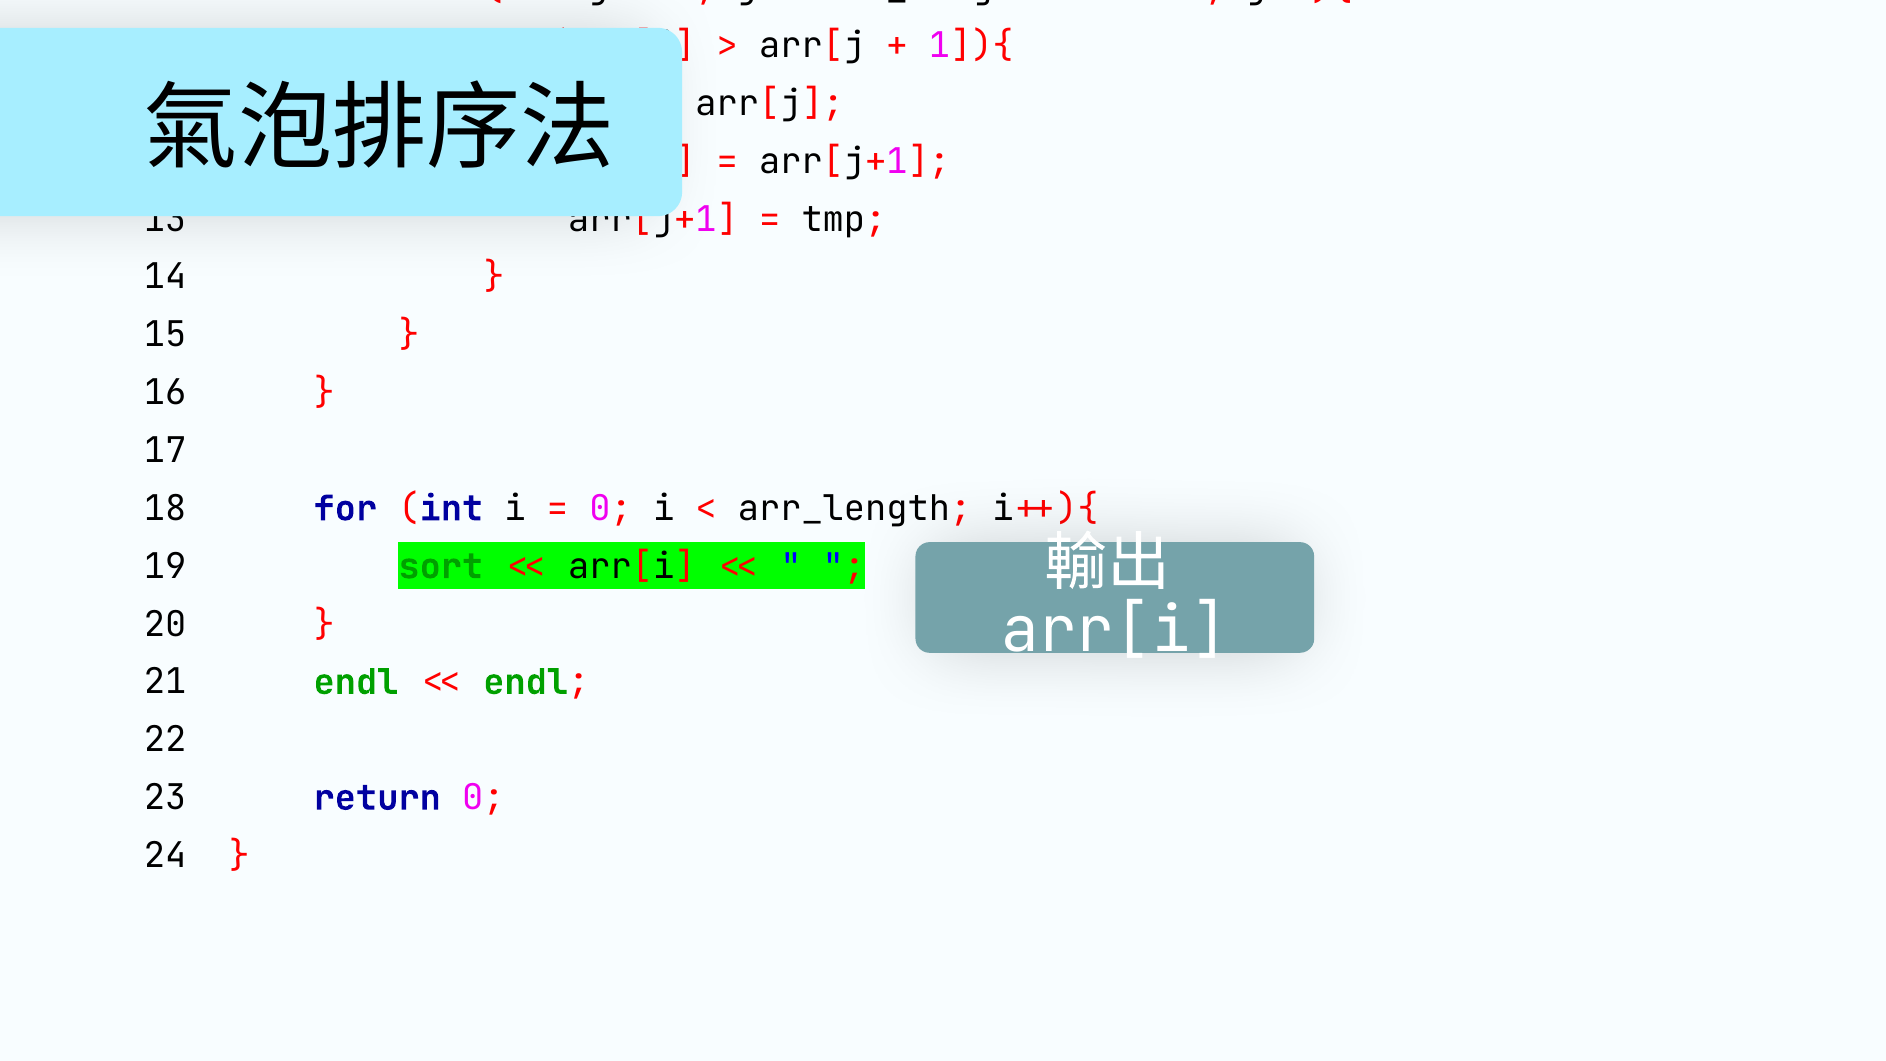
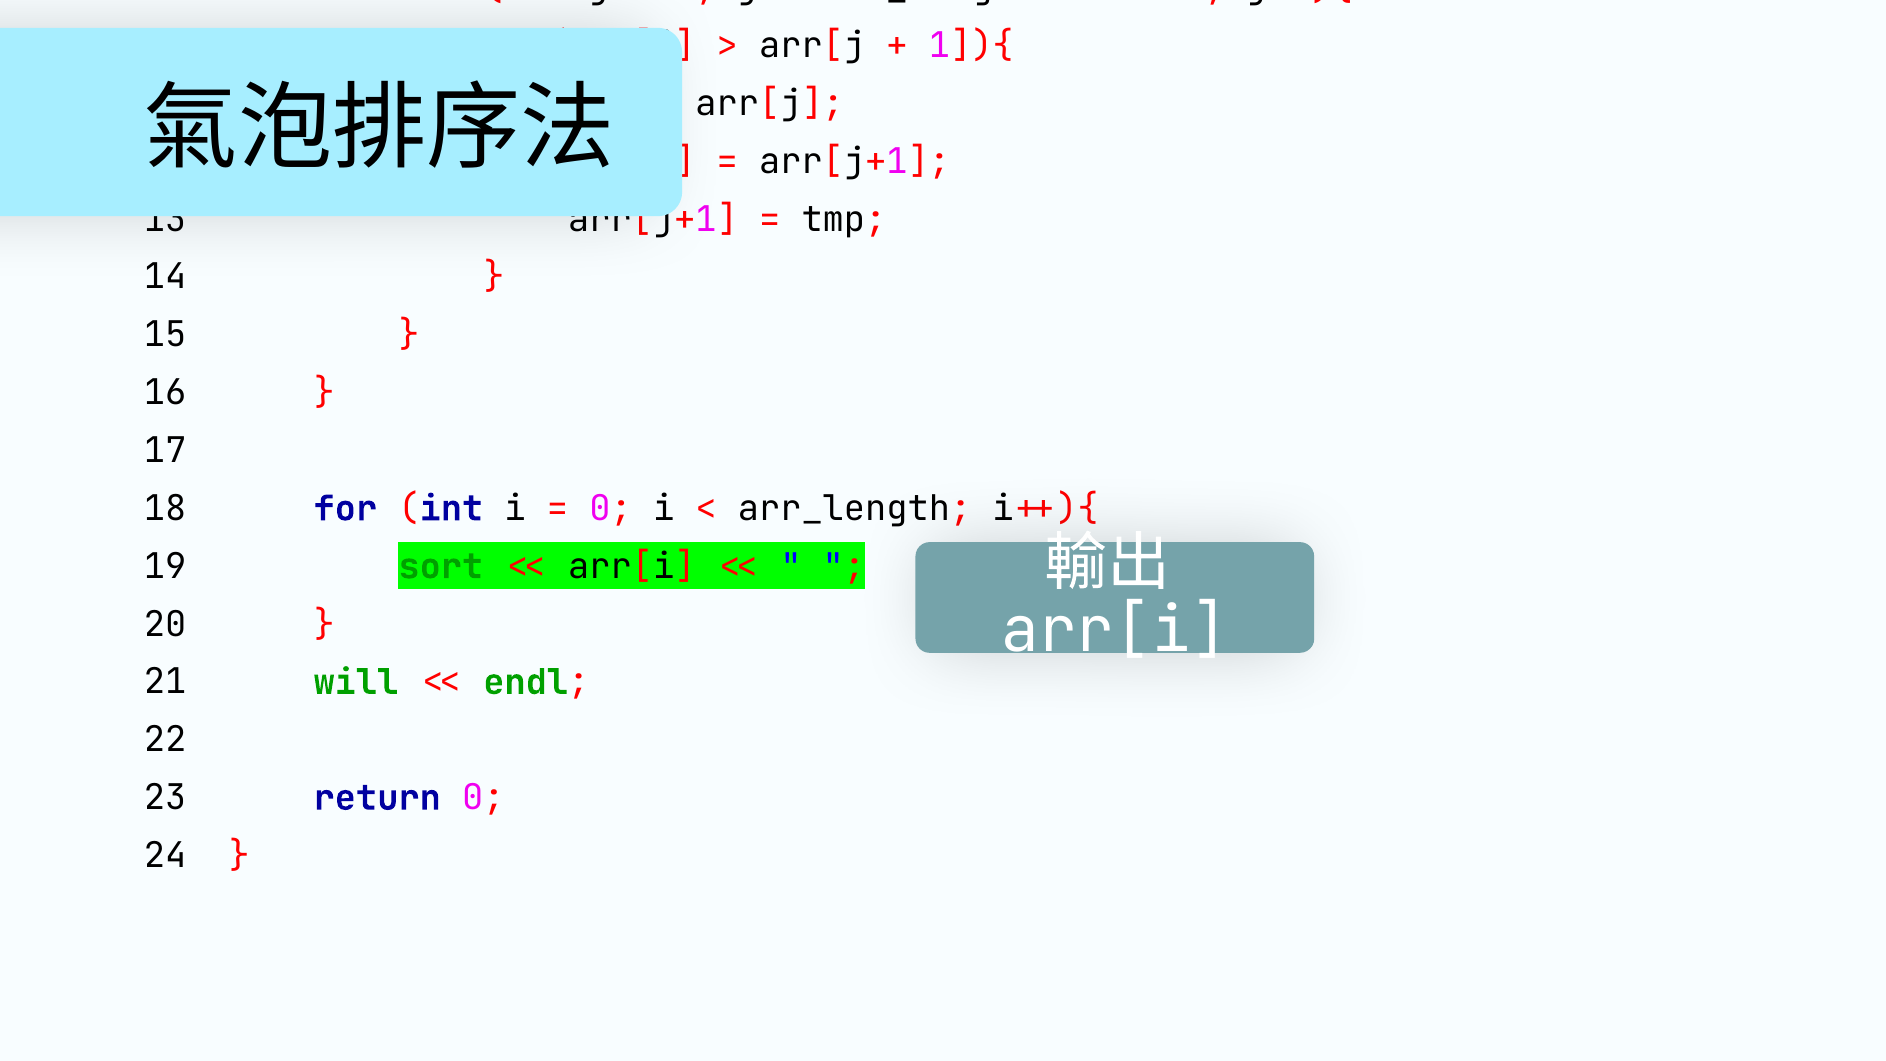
21 endl: endl -> will
